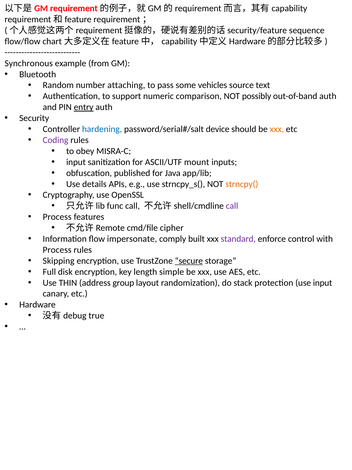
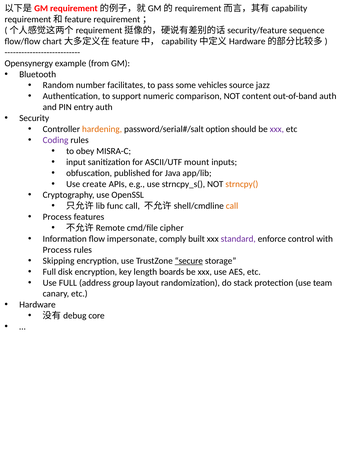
Synchronous: Synchronous -> Opensynergy
attaching: attaching -> facilitates
text: text -> jazz
possibly: possibly -> content
entry underline: present -> none
hardening colour: blue -> orange
device: device -> option
xxx at (277, 129) colour: orange -> purple
details: details -> create
call at (232, 206) colour: purple -> orange
simple: simple -> boards
Use THIN: THIN -> FULL
use input: input -> team
true: true -> core
